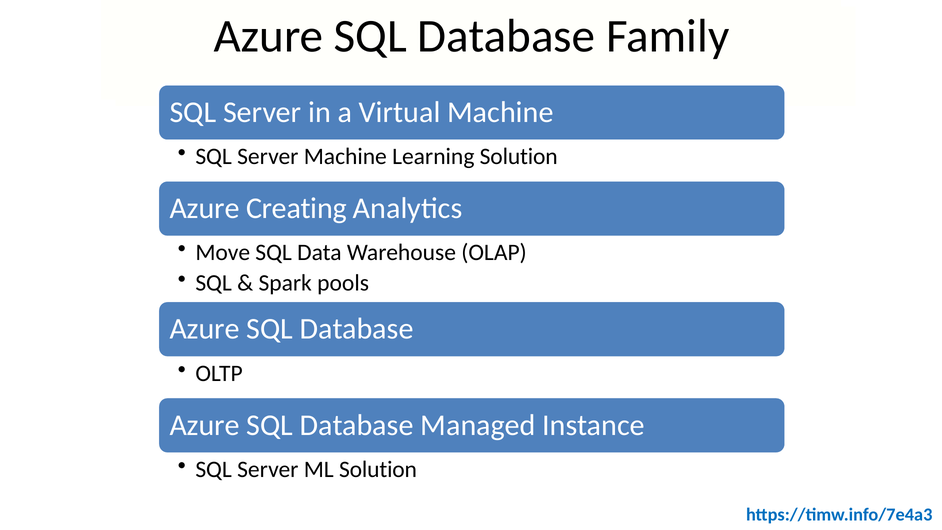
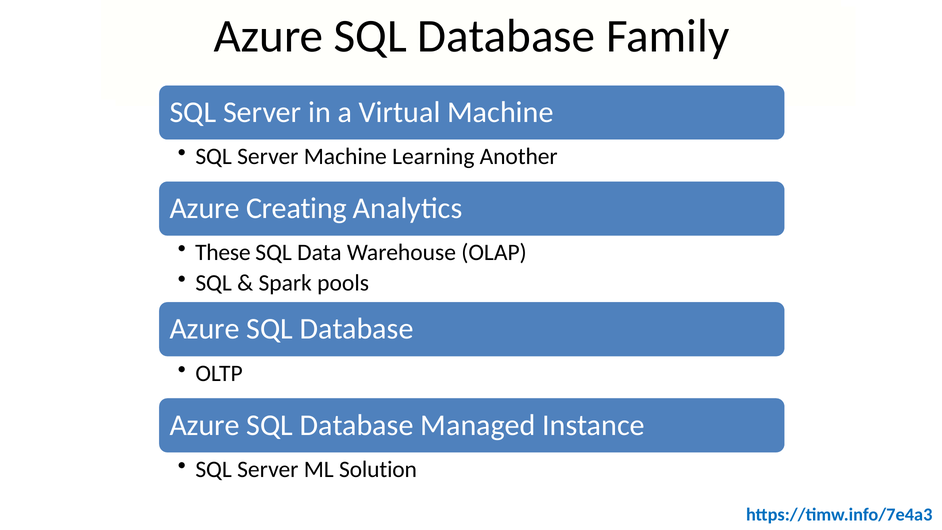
Learning Solution: Solution -> Another
Move: Move -> These
